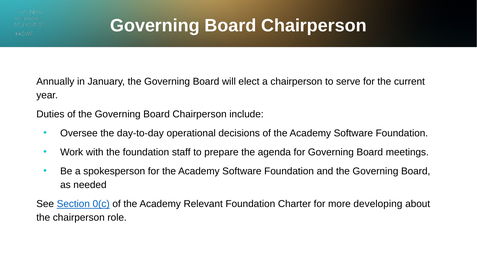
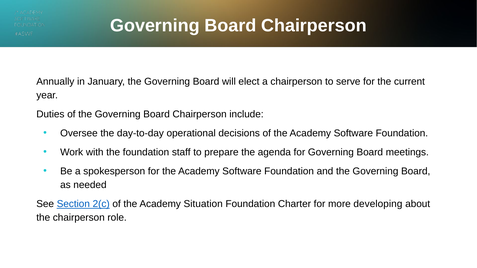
0(c: 0(c -> 2(c
Relevant: Relevant -> Situation
